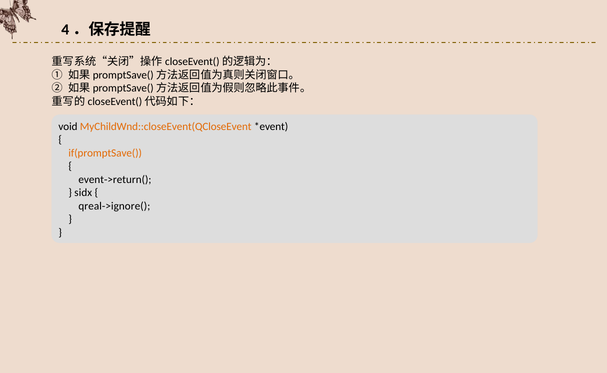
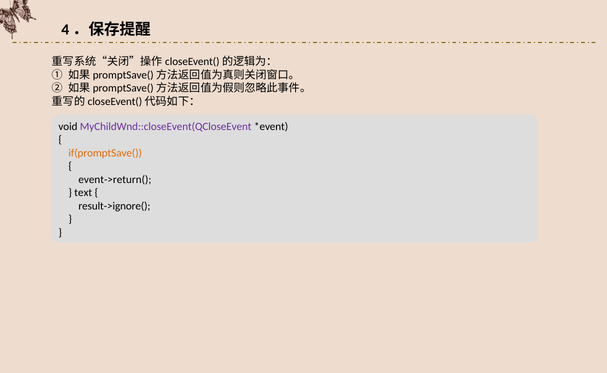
MyChildWnd::closeEvent(QCloseEvent colour: orange -> purple
sidx: sidx -> text
qreal->ignore(: qreal->ignore( -> result->ignore(
